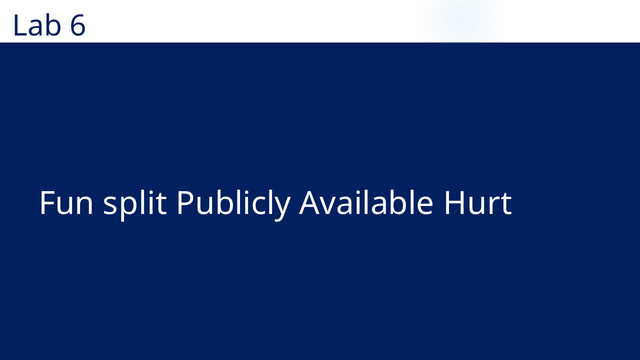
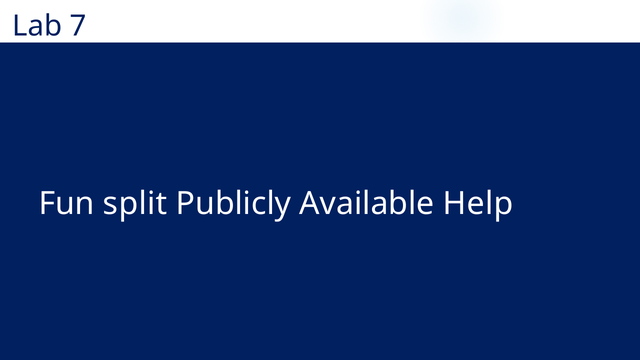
6: 6 -> 7
Hurt: Hurt -> Help
